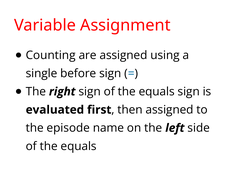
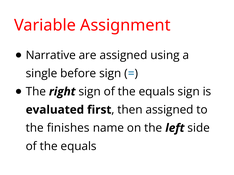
Counting: Counting -> Narrative
episode: episode -> finishes
